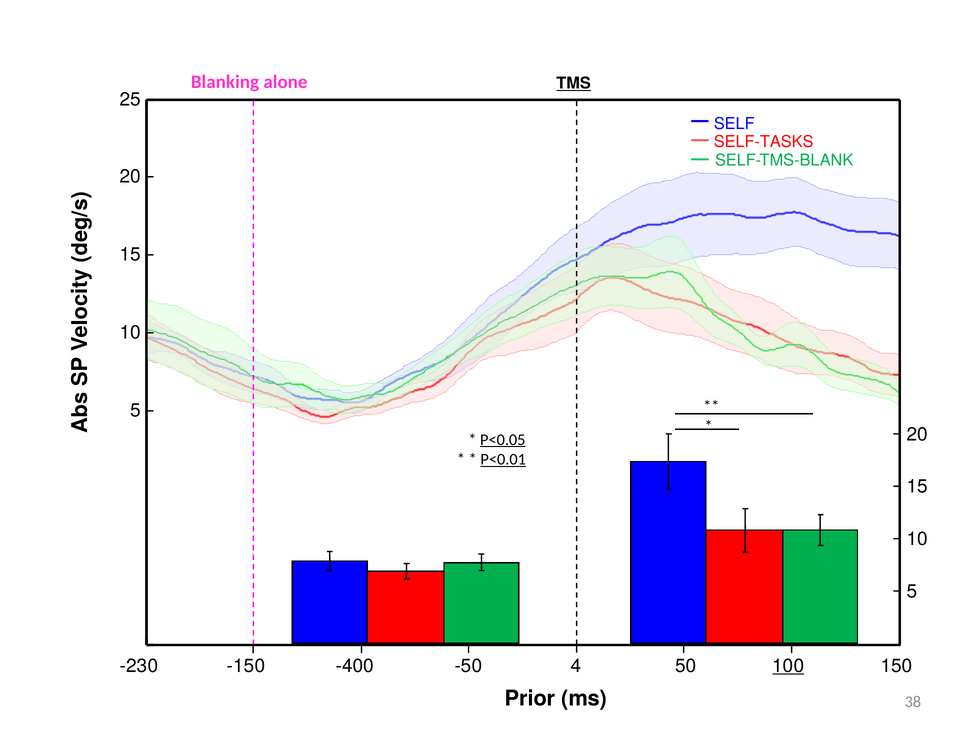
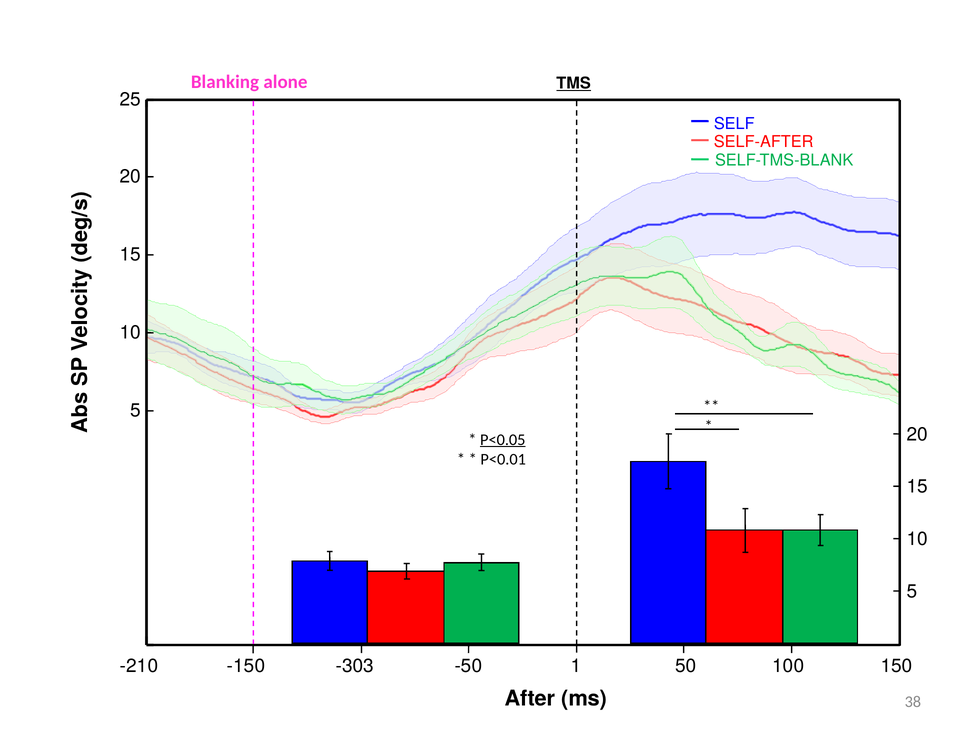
SELF-TASKS: SELF-TASKS -> SELF-AFTER
P<0.01 underline: present -> none
-230: -230 -> -210
-400: -400 -> -303
4: 4 -> 1
100 underline: present -> none
Prior: Prior -> After
